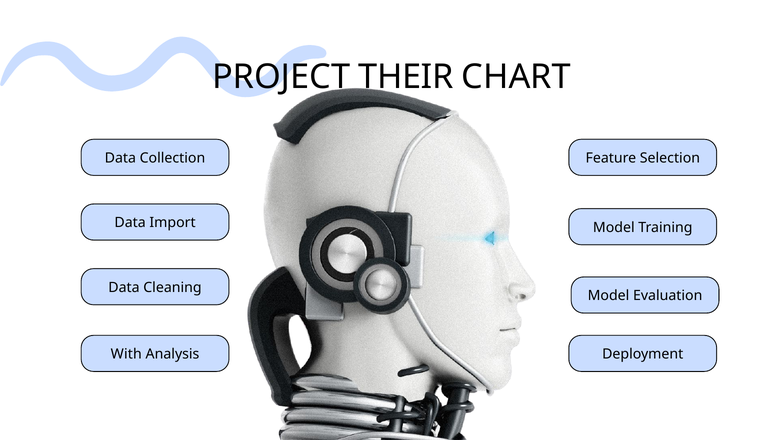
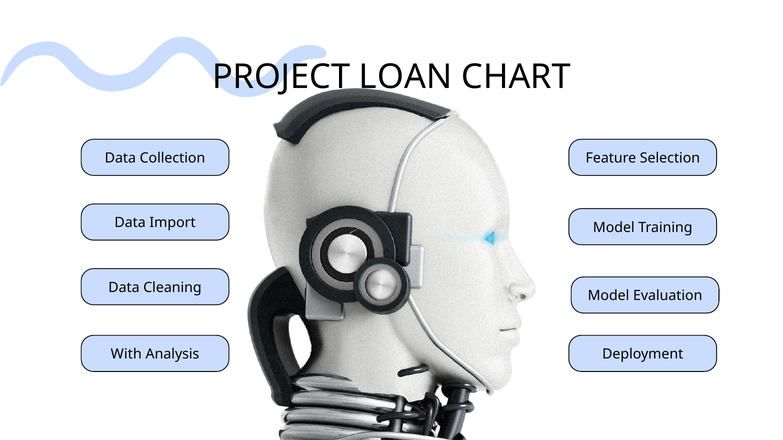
THEIR: THEIR -> LOAN
